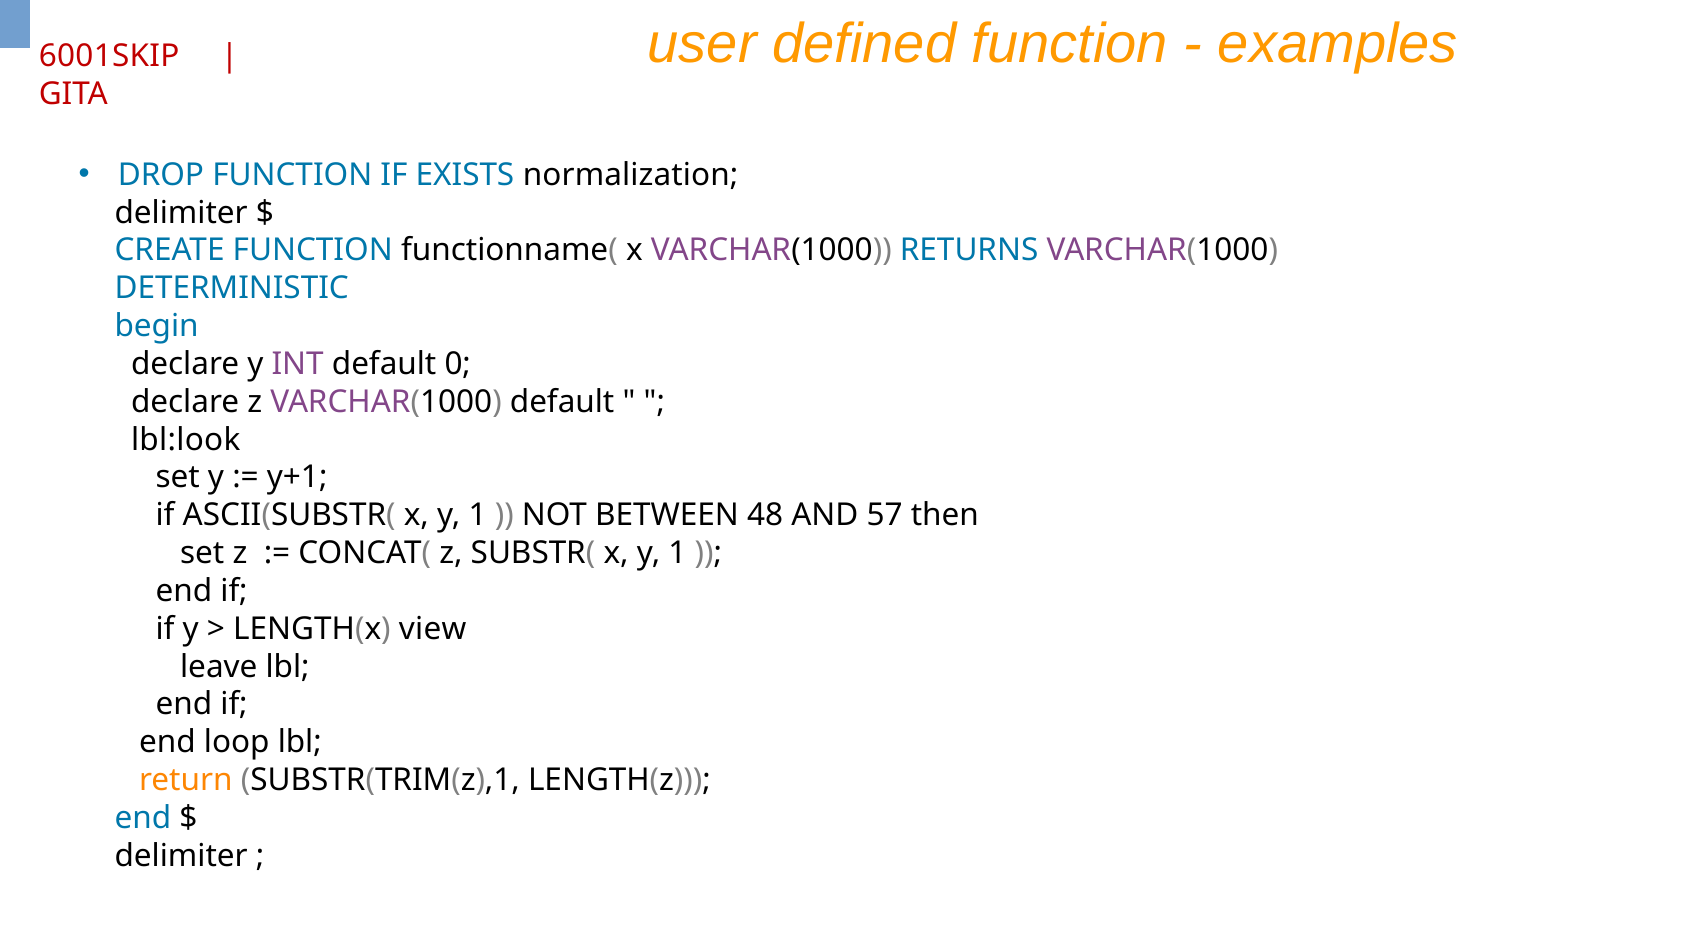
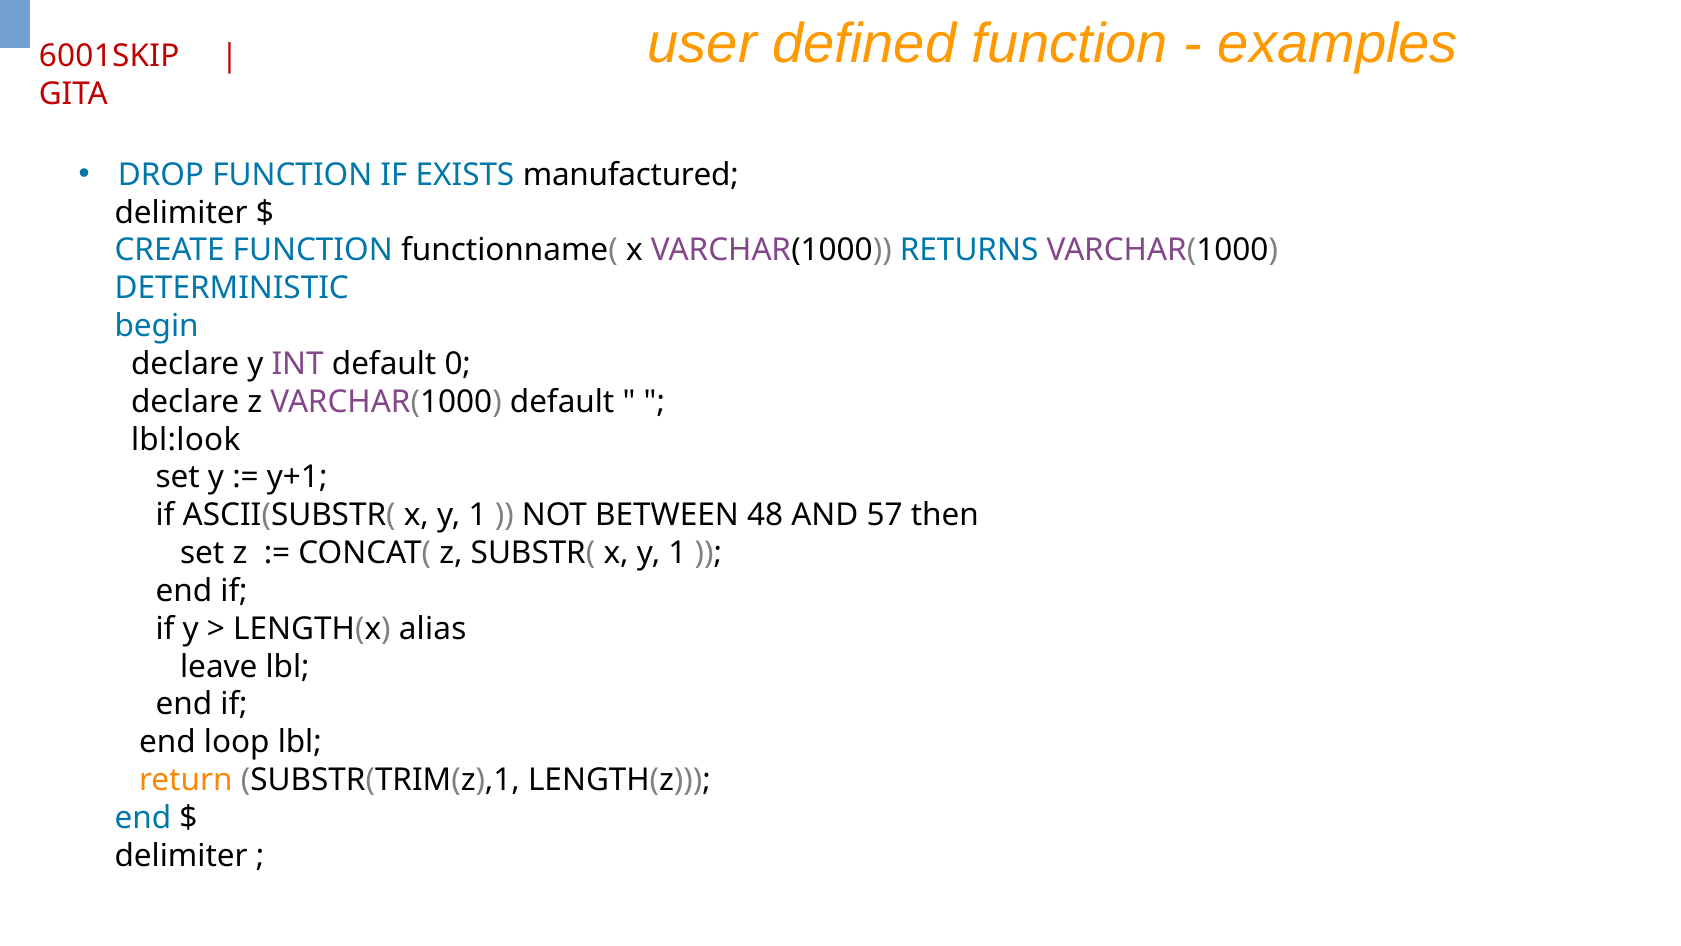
normalization: normalization -> manufactured
view: view -> alias
